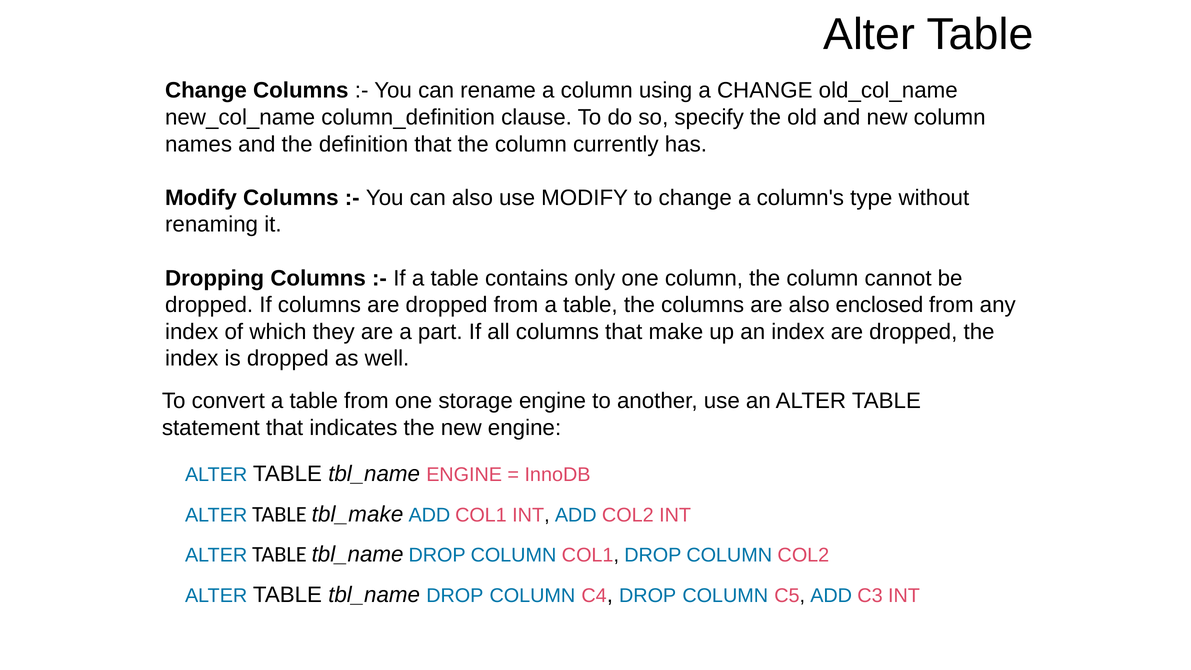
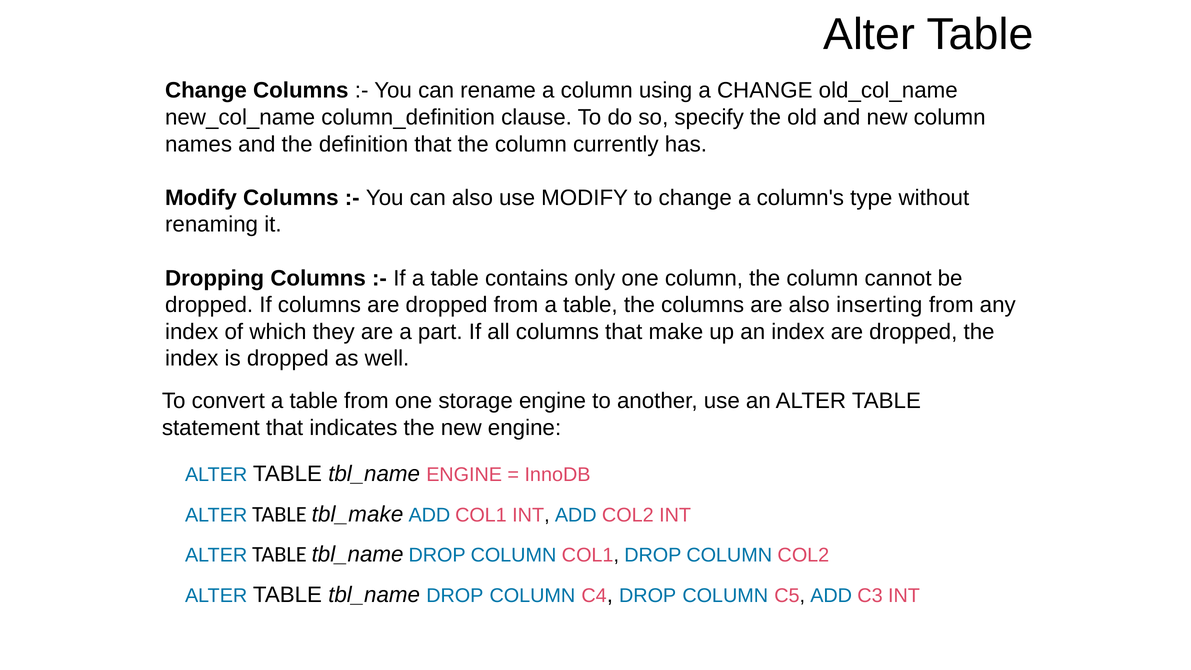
enclosed: enclosed -> inserting
